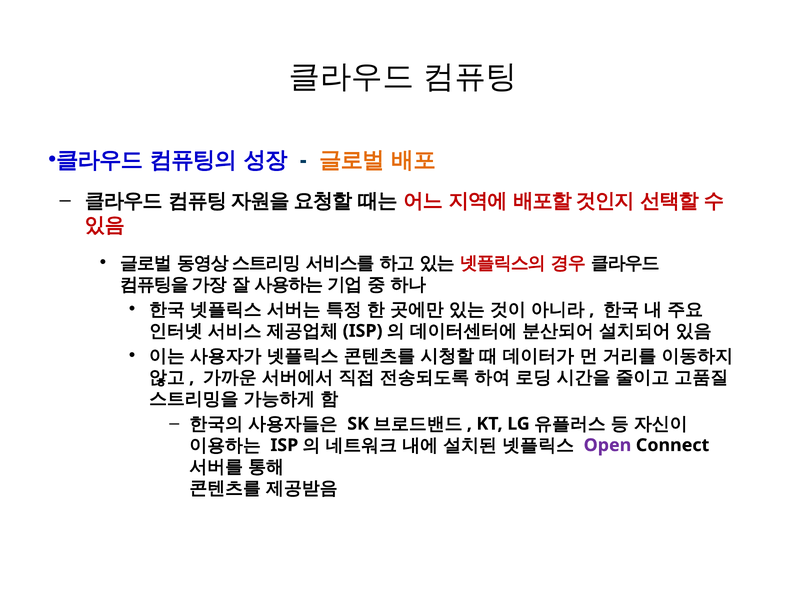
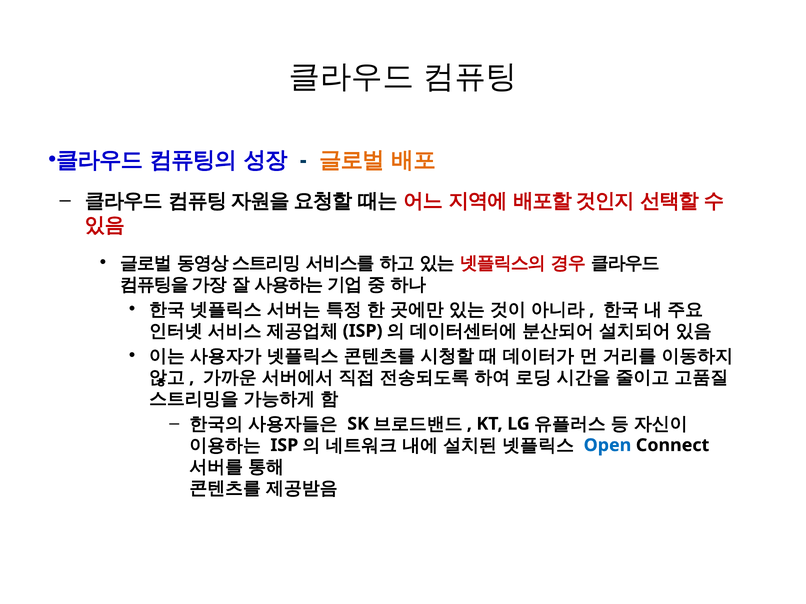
Open colour: purple -> blue
